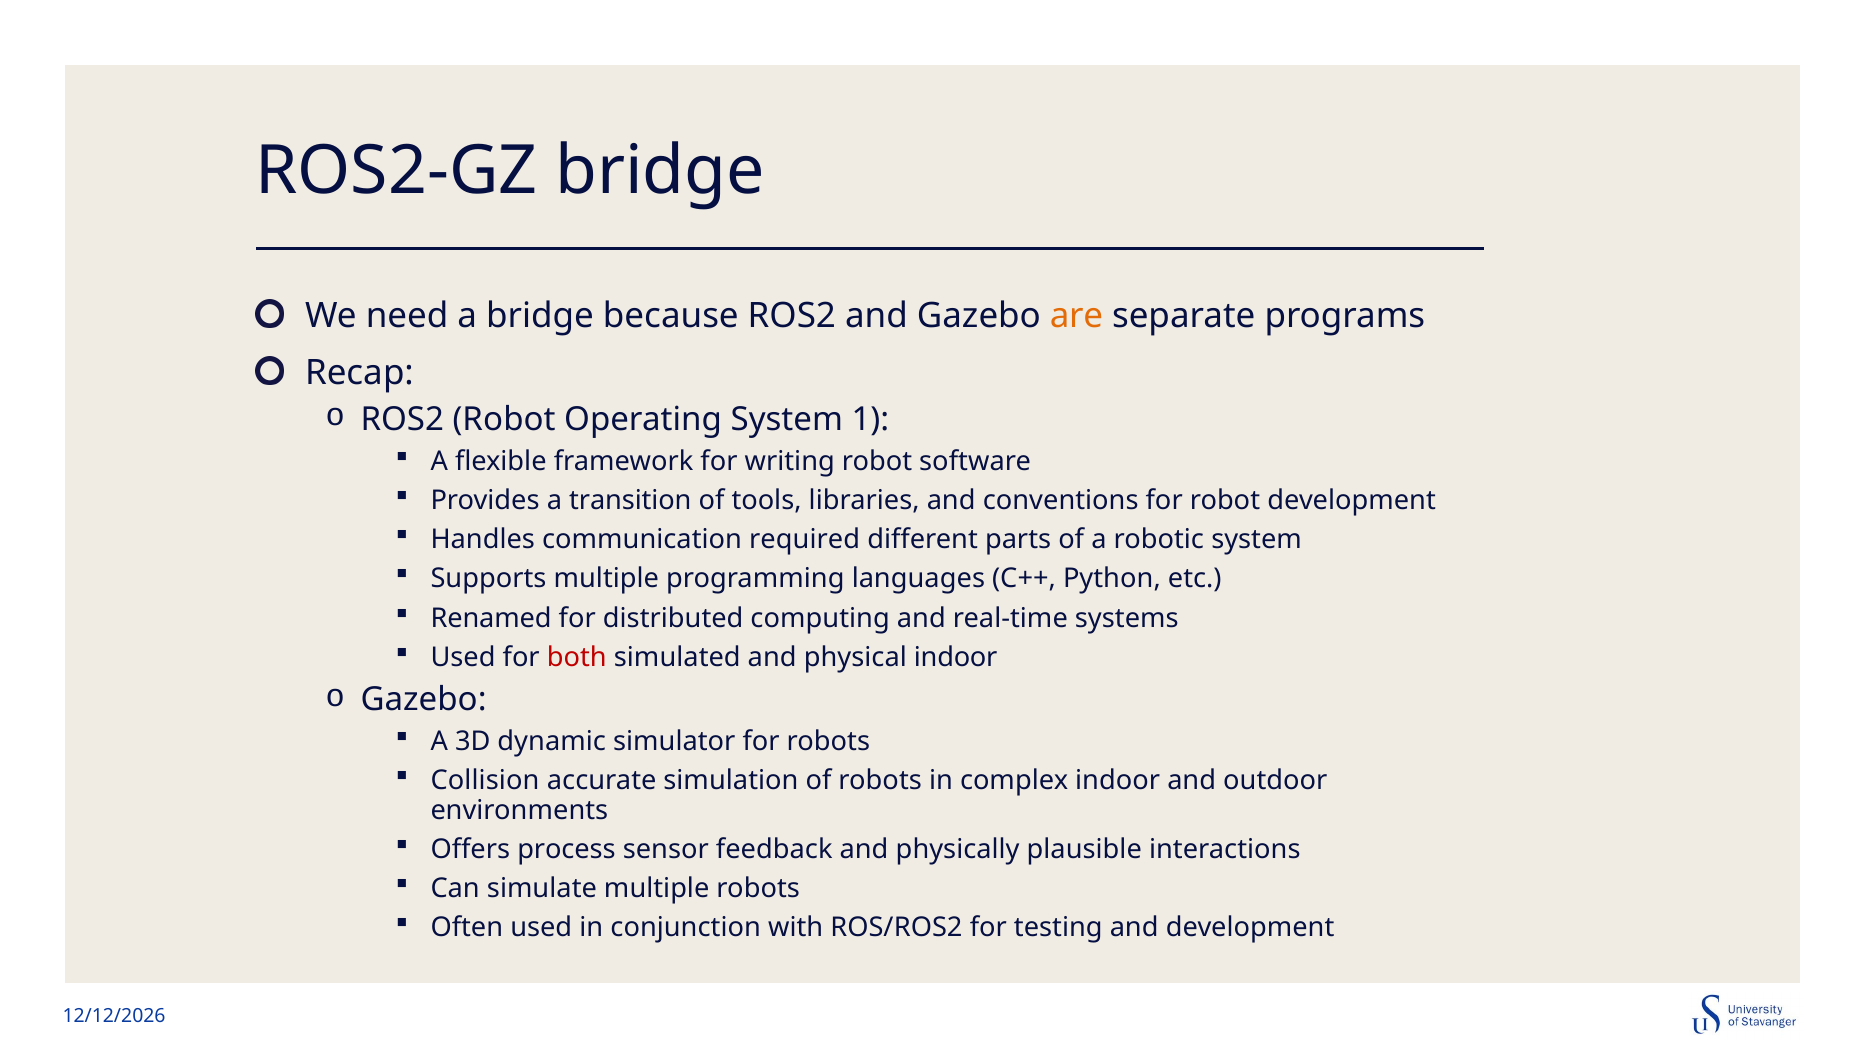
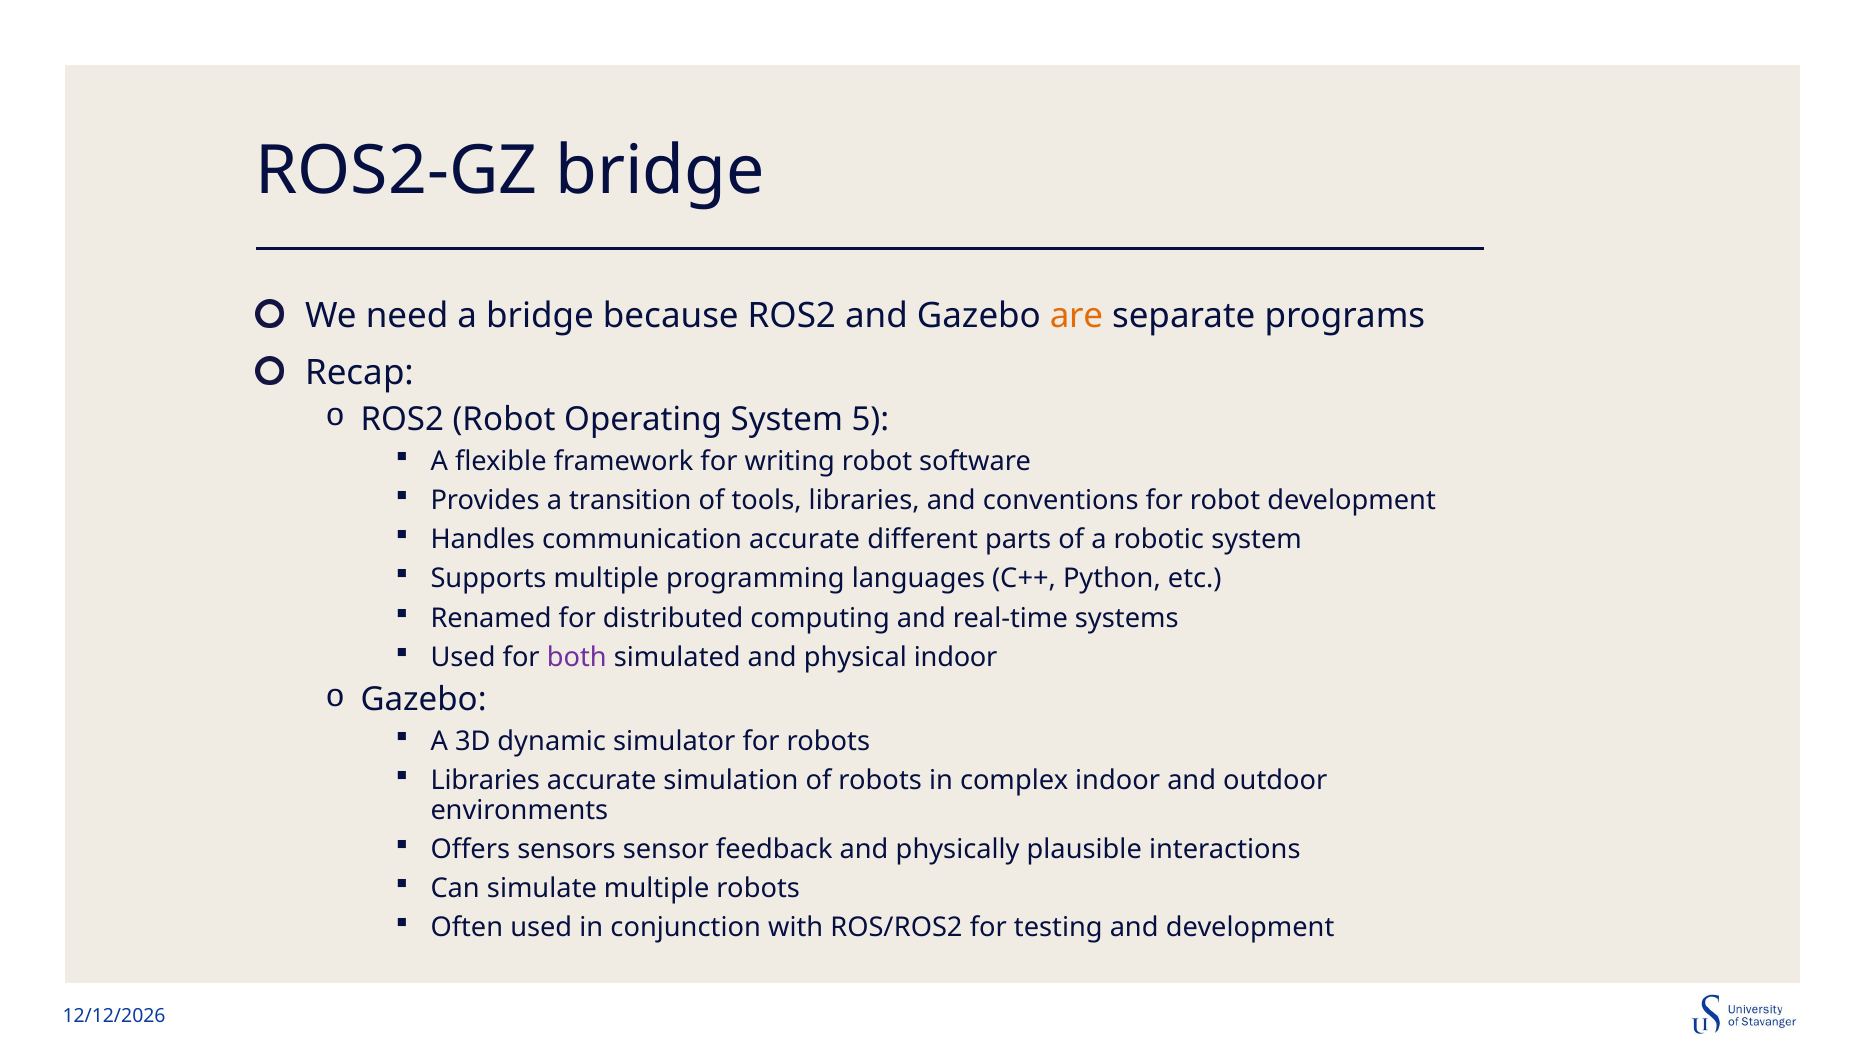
1: 1 -> 5
communication required: required -> accurate
both colour: red -> purple
Collision at (485, 781): Collision -> Libraries
process: process -> sensors
